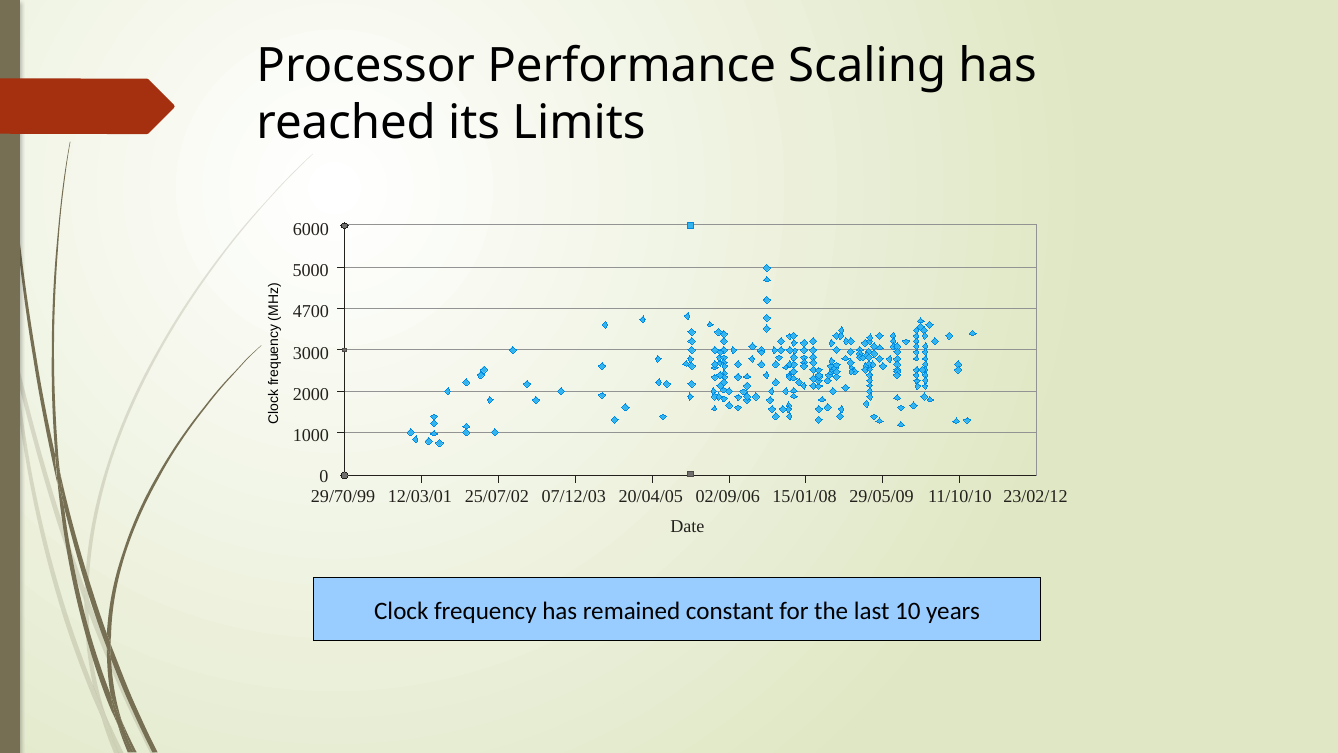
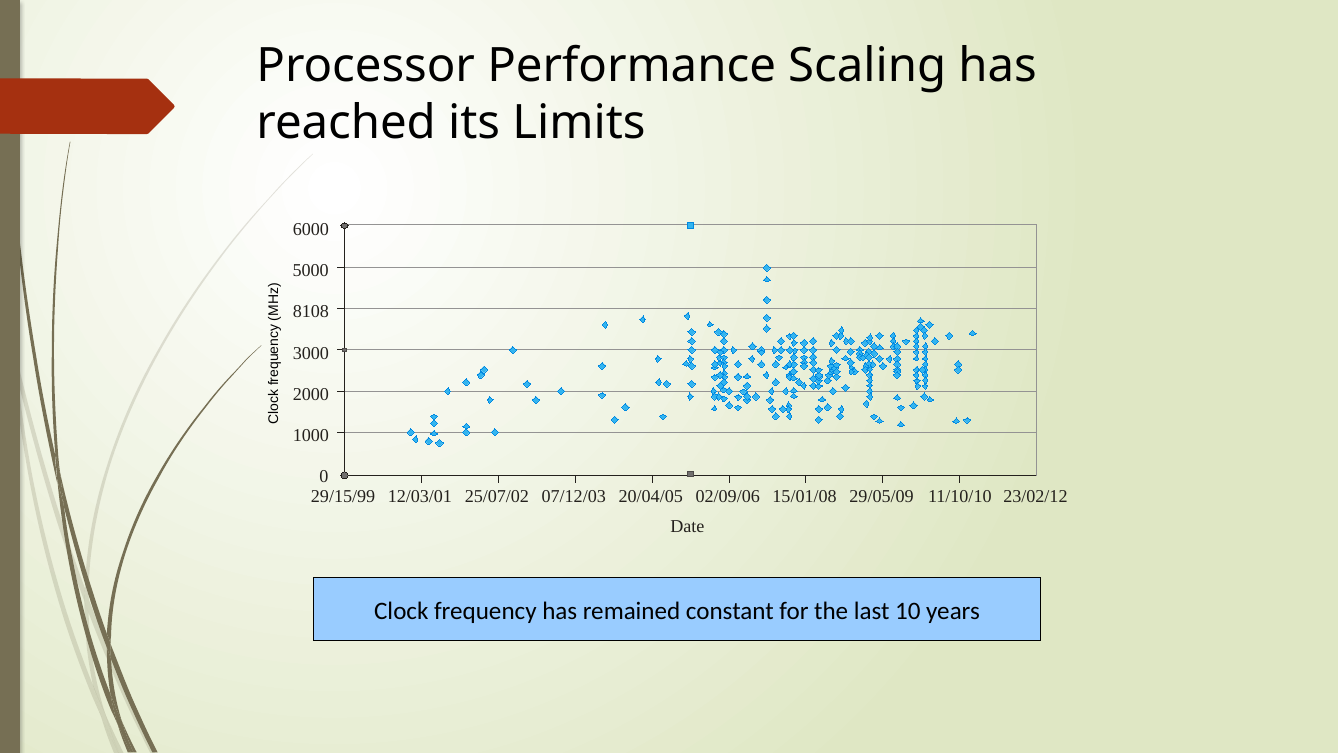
4700: 4700 -> 8108
29/70/99: 29/70/99 -> 29/15/99
